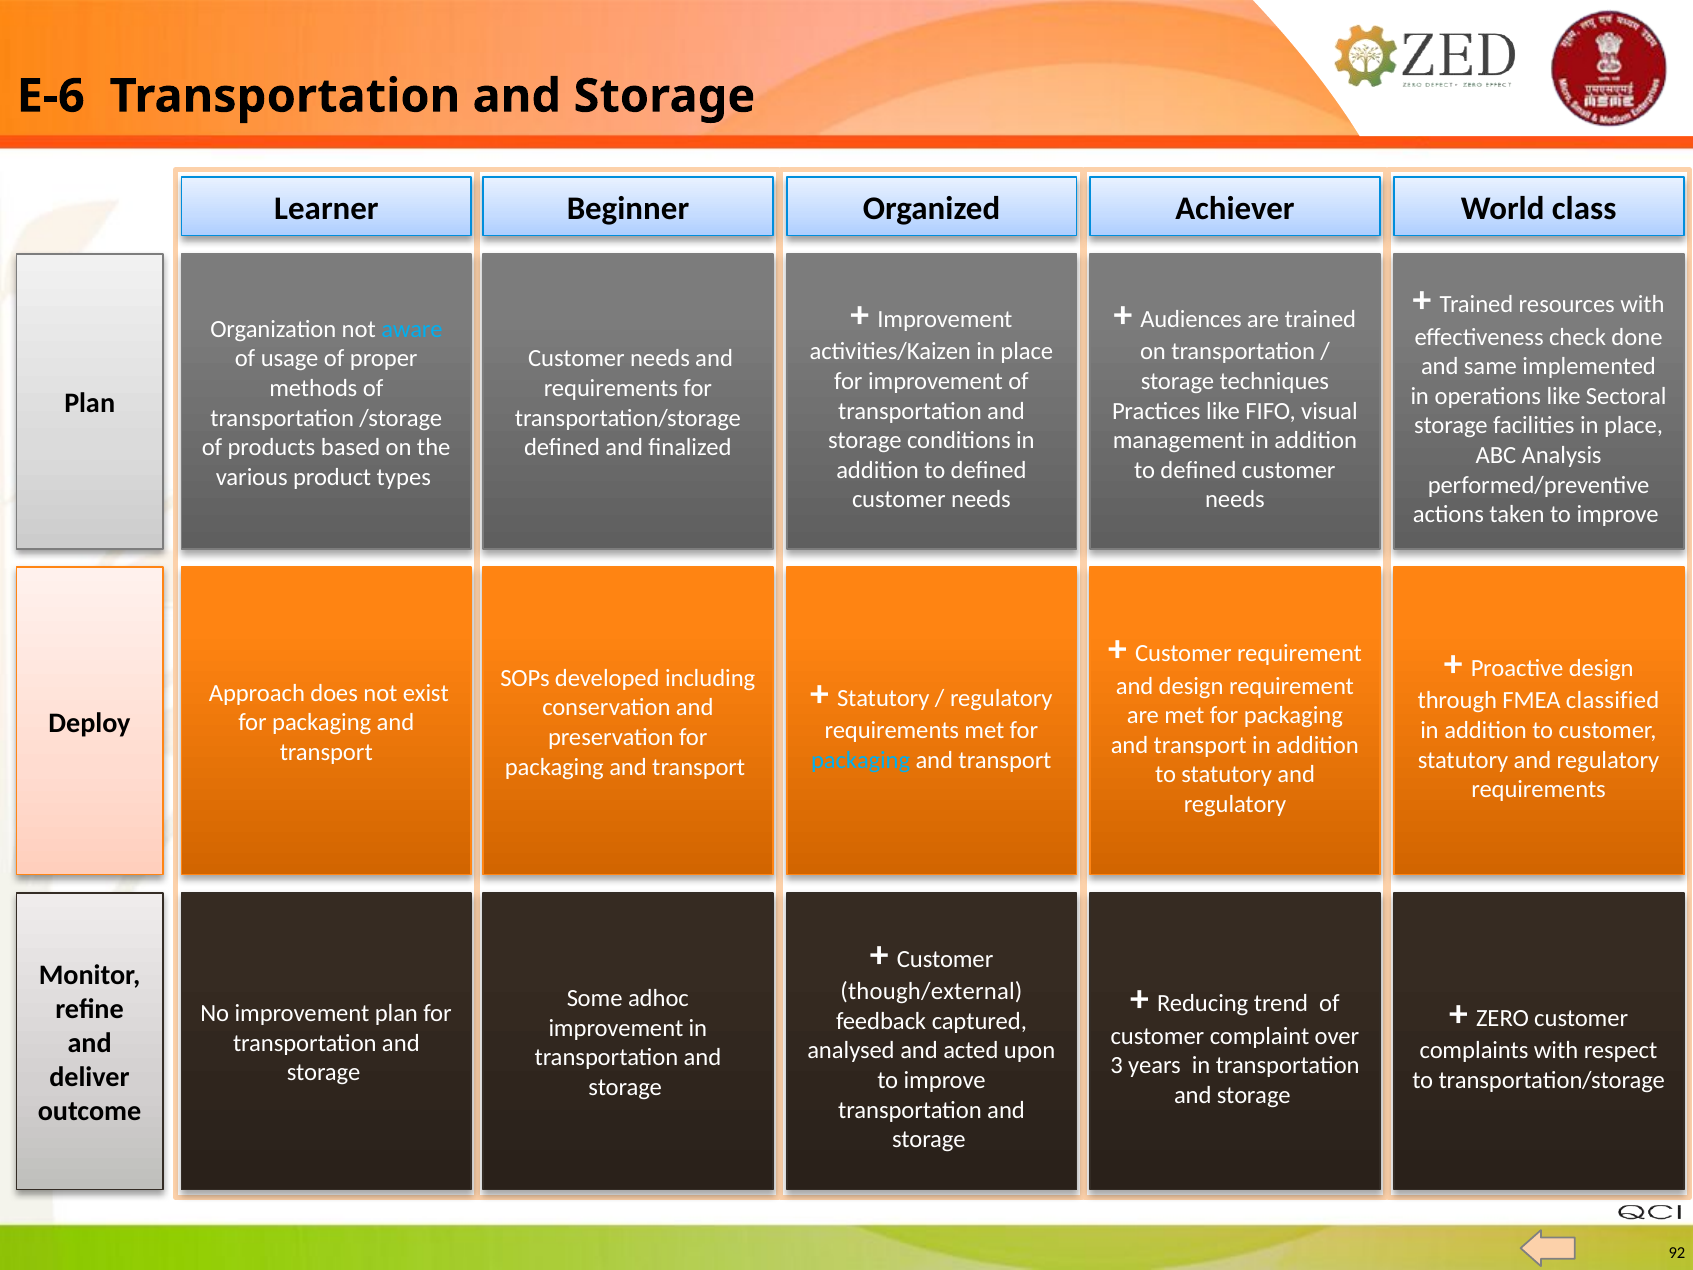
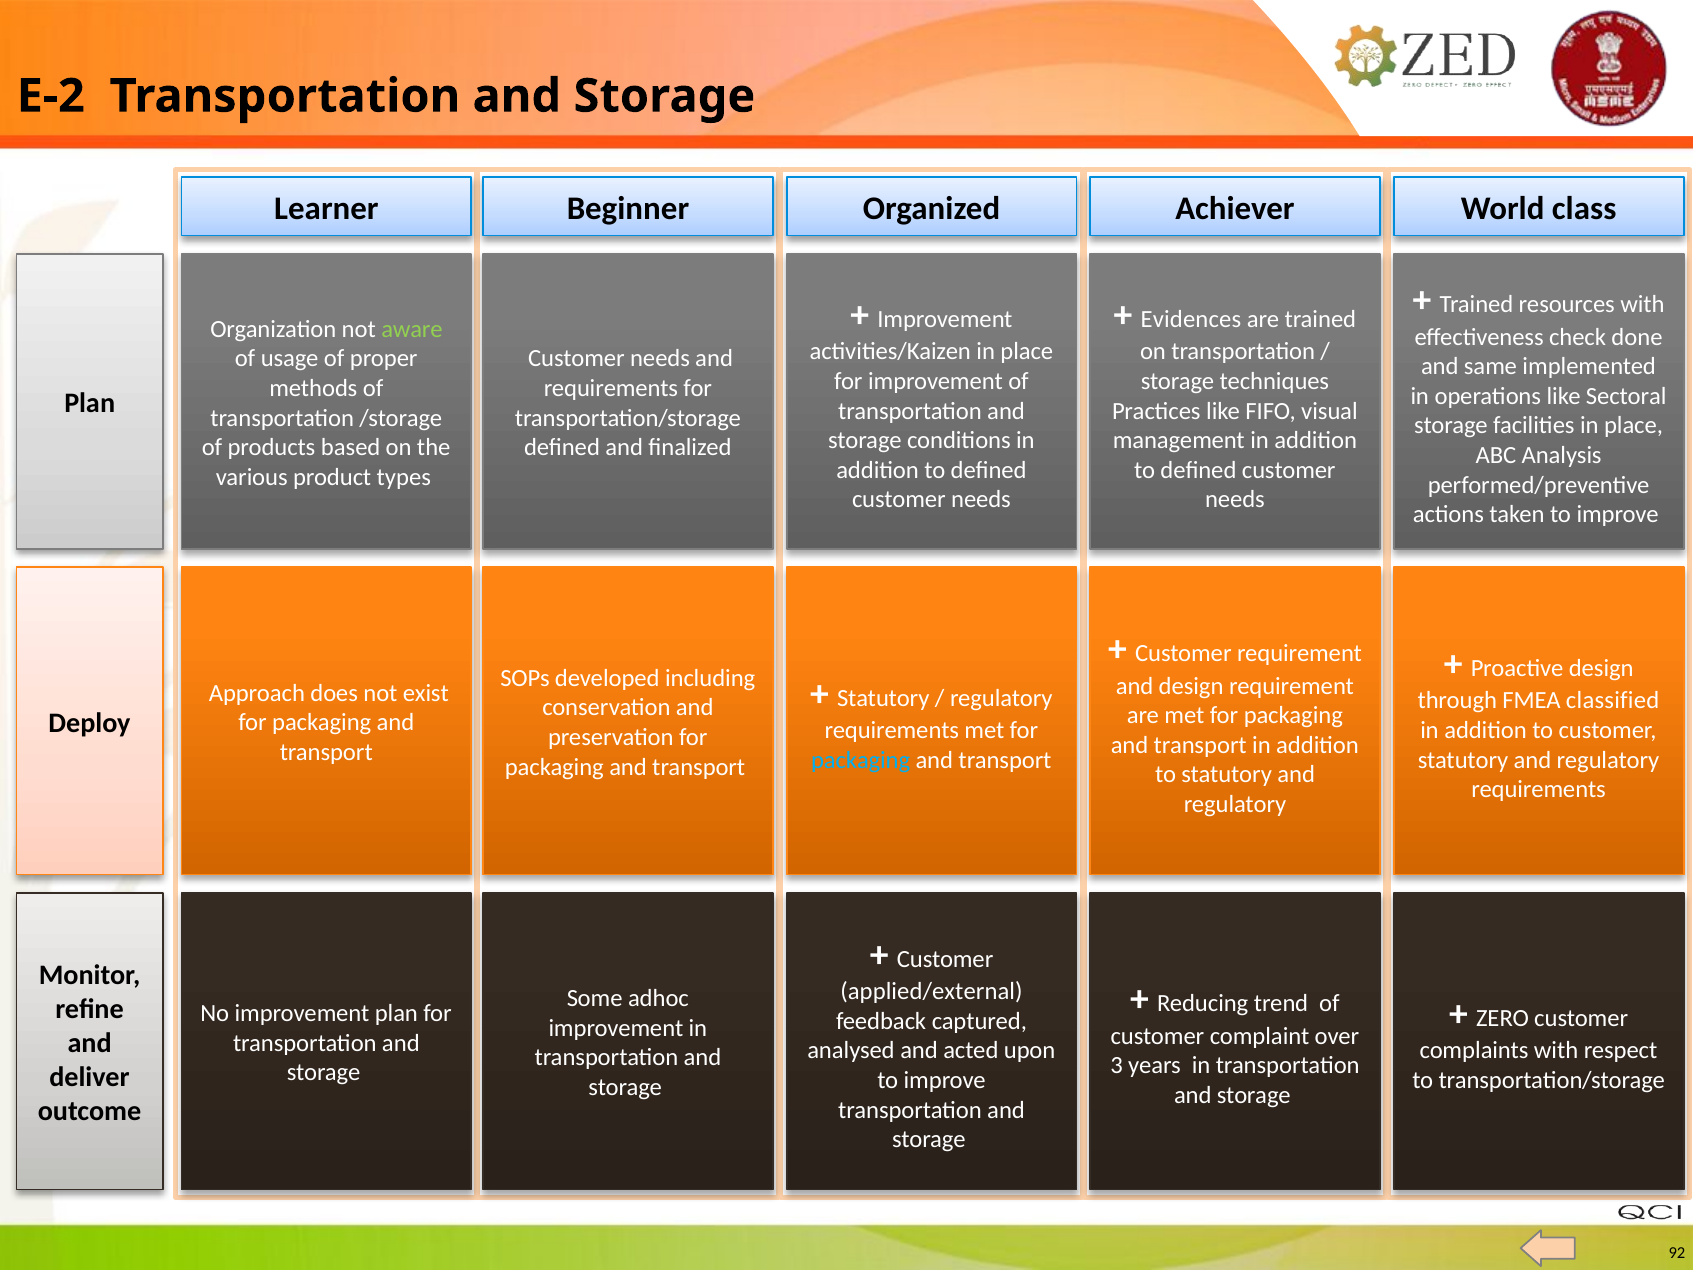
E-6: E-6 -> E-2
Audiences: Audiences -> Evidences
aware colour: light blue -> light green
though/external: though/external -> applied/external
